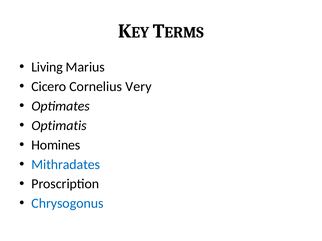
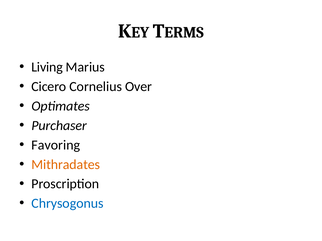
Very: Very -> Over
Optimatis: Optimatis -> Purchaser
Homines: Homines -> Favoring
Mithradates colour: blue -> orange
